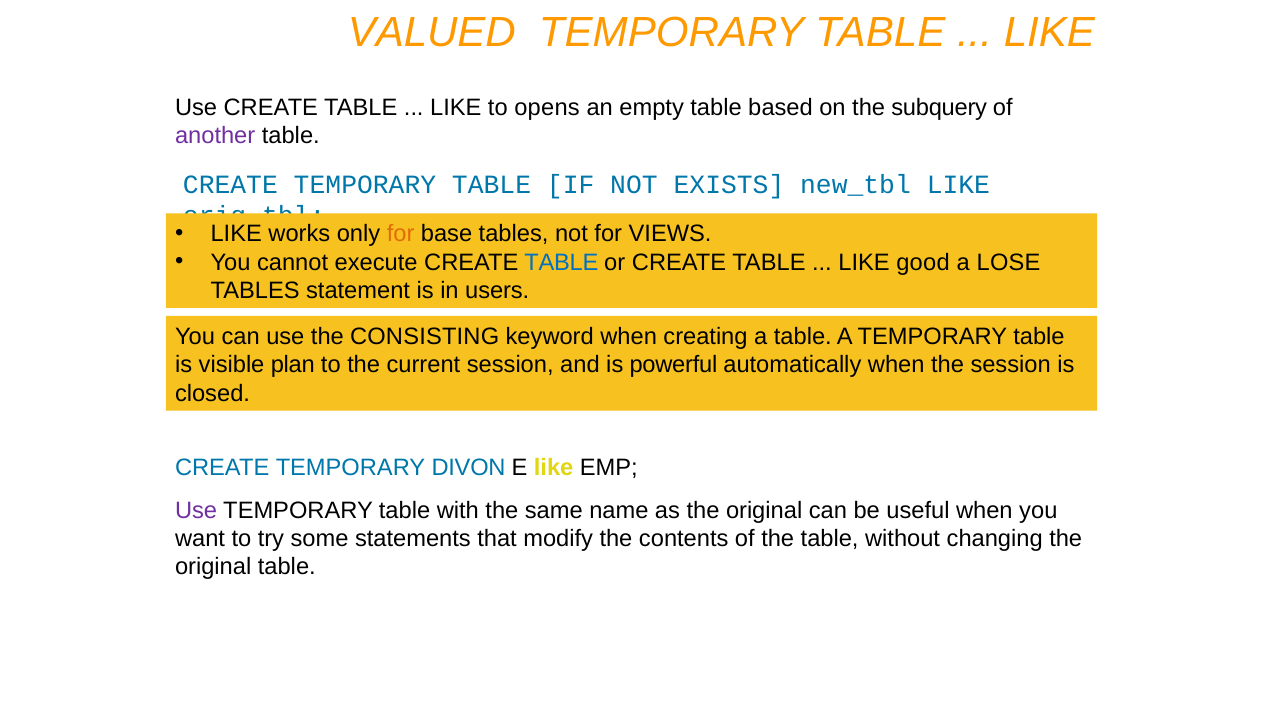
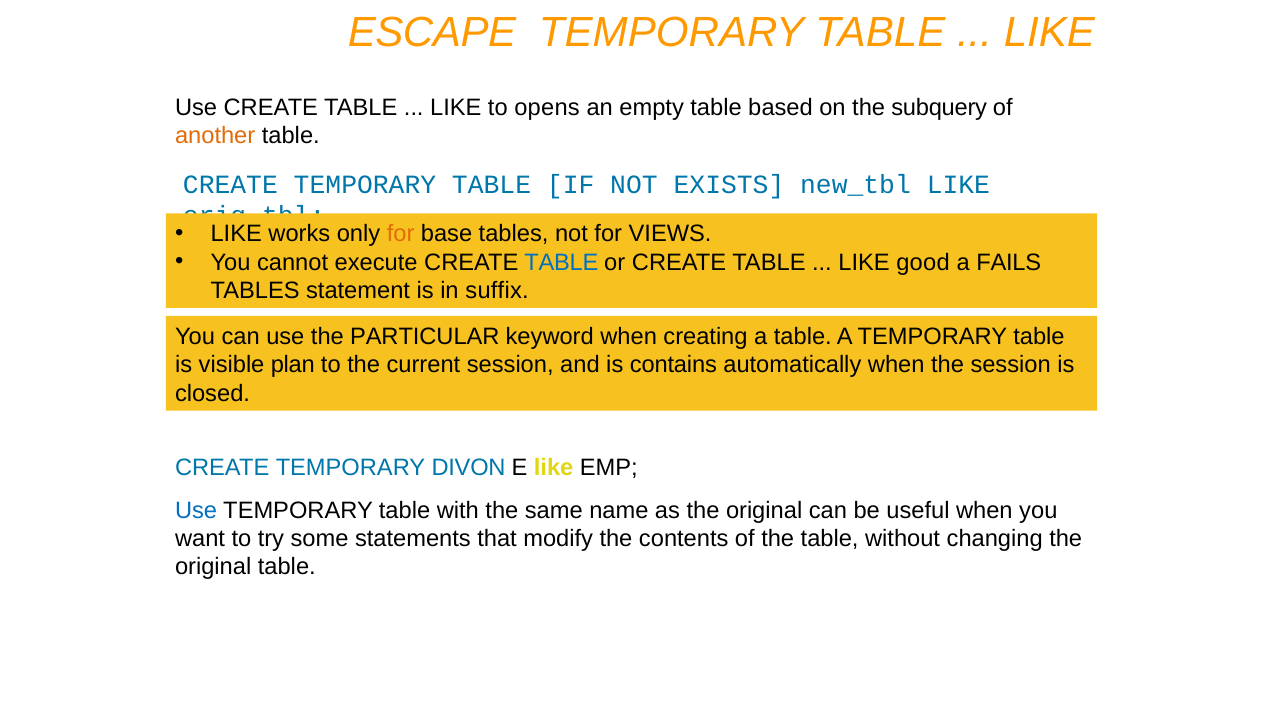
VALUED: VALUED -> ESCAPE
another colour: purple -> orange
LOSE: LOSE -> FAILS
users: users -> suffix
CONSISTING: CONSISTING -> PARTICULAR
powerful: powerful -> contains
Use at (196, 510) colour: purple -> blue
